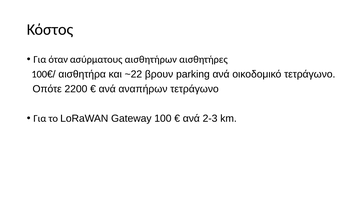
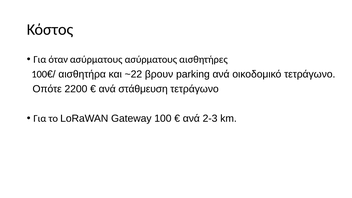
ασύρματους αισθητήρων: αισθητήρων -> ασύρματους
αναπήρων: αναπήρων -> στάθμευση
